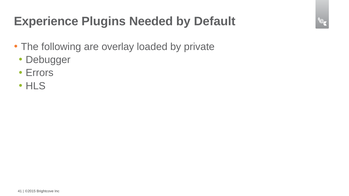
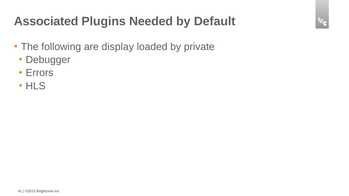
Experience: Experience -> Associated
overlay: overlay -> display
